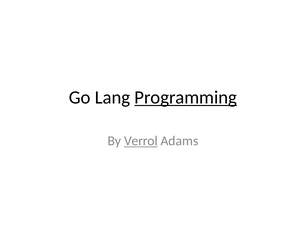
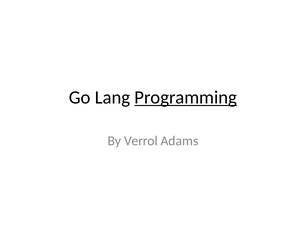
Verrol underline: present -> none
